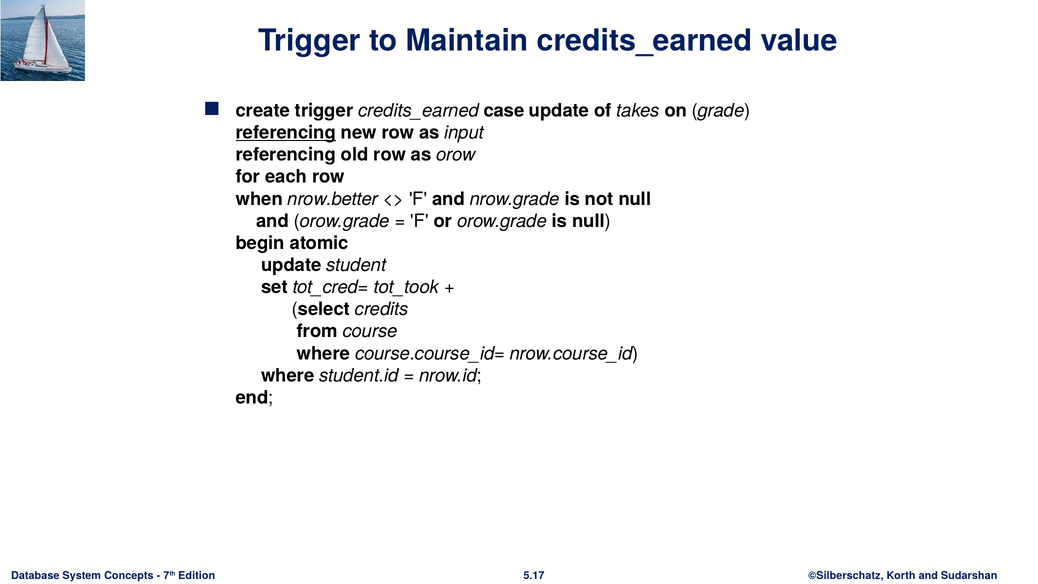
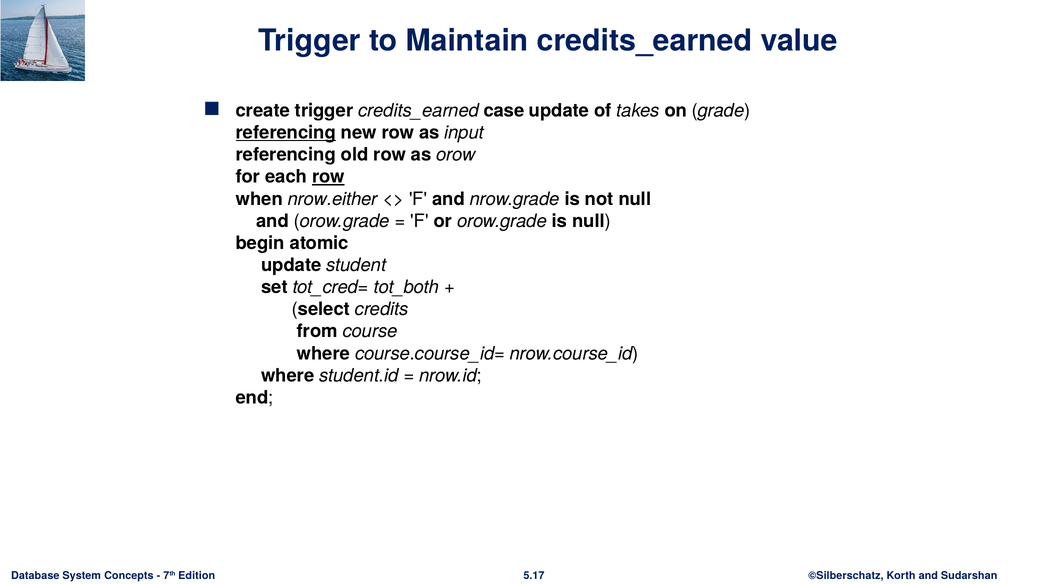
row at (328, 177) underline: none -> present
nrow.better: nrow.better -> nrow.either
tot_took: tot_took -> tot_both
